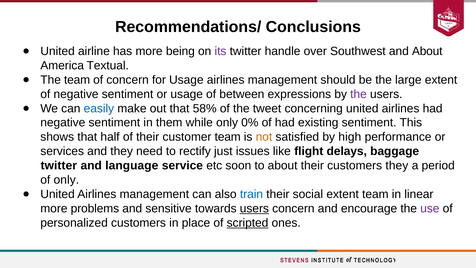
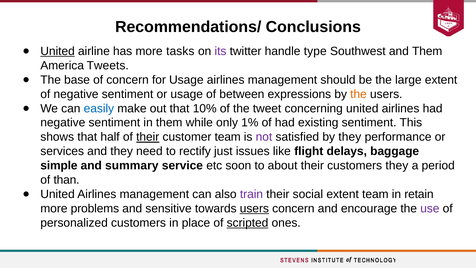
United at (58, 51) underline: none -> present
being: being -> tasks
over: over -> type
and About: About -> Them
Textual: Textual -> Tweets
The team: team -> base
the at (358, 94) colour: purple -> orange
58%: 58% -> 10%
0%: 0% -> 1%
their at (148, 137) underline: none -> present
not colour: orange -> purple
by high: high -> they
twitter at (59, 165): twitter -> simple
language: language -> summary
of only: only -> than
train colour: blue -> purple
linear: linear -> retain
